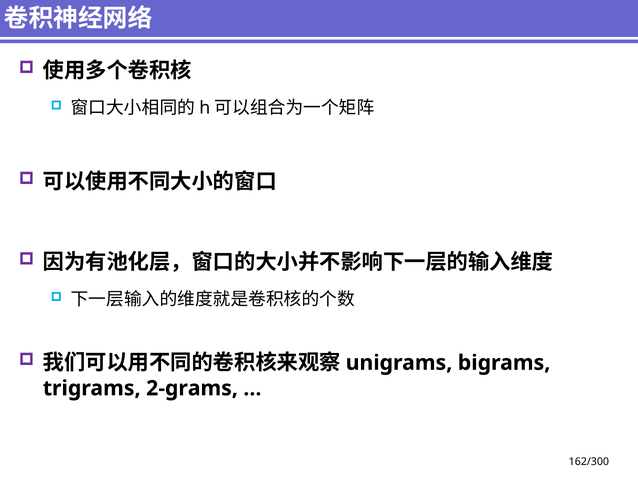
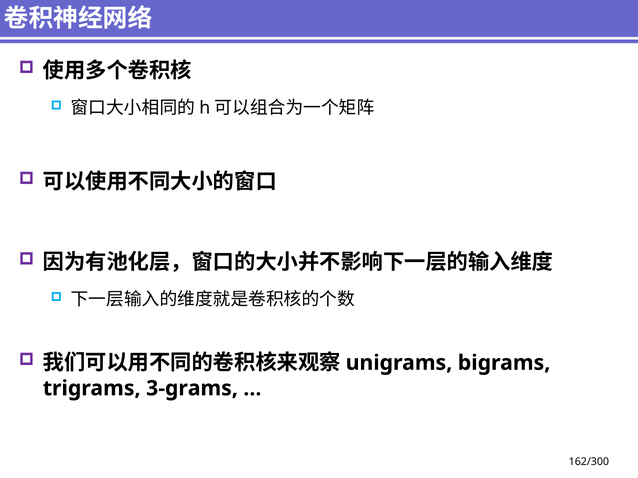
2-grams: 2-grams -> 3-grams
